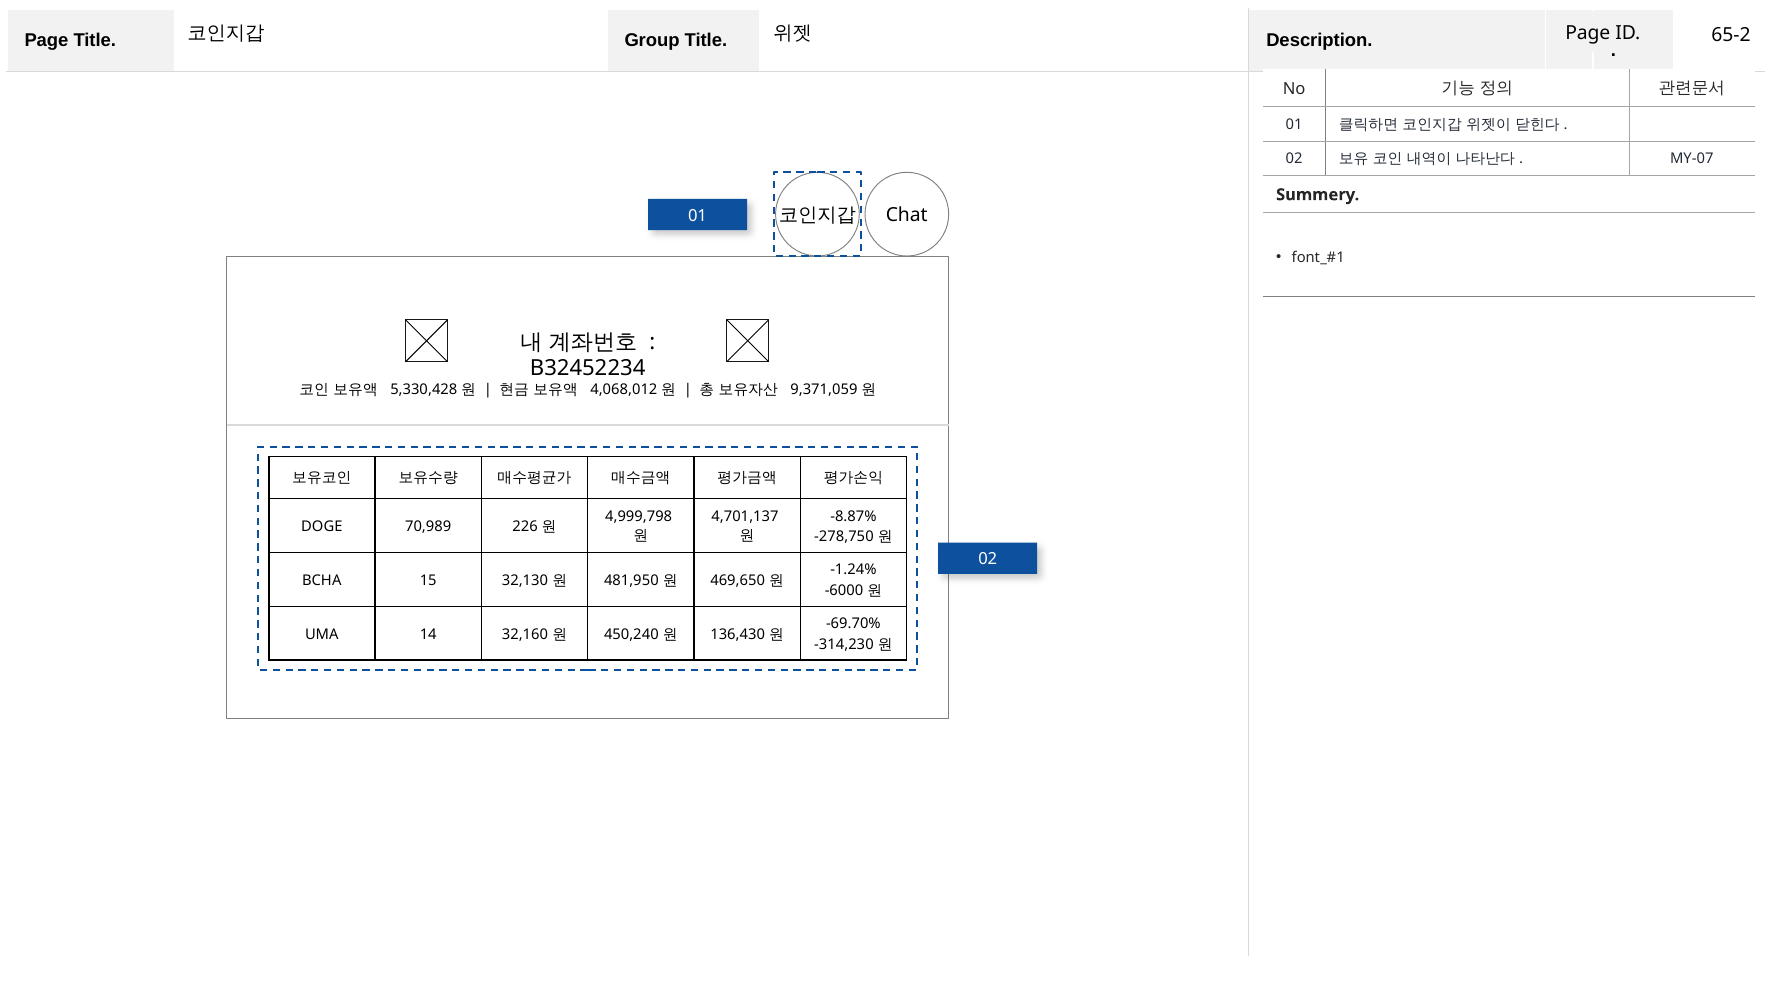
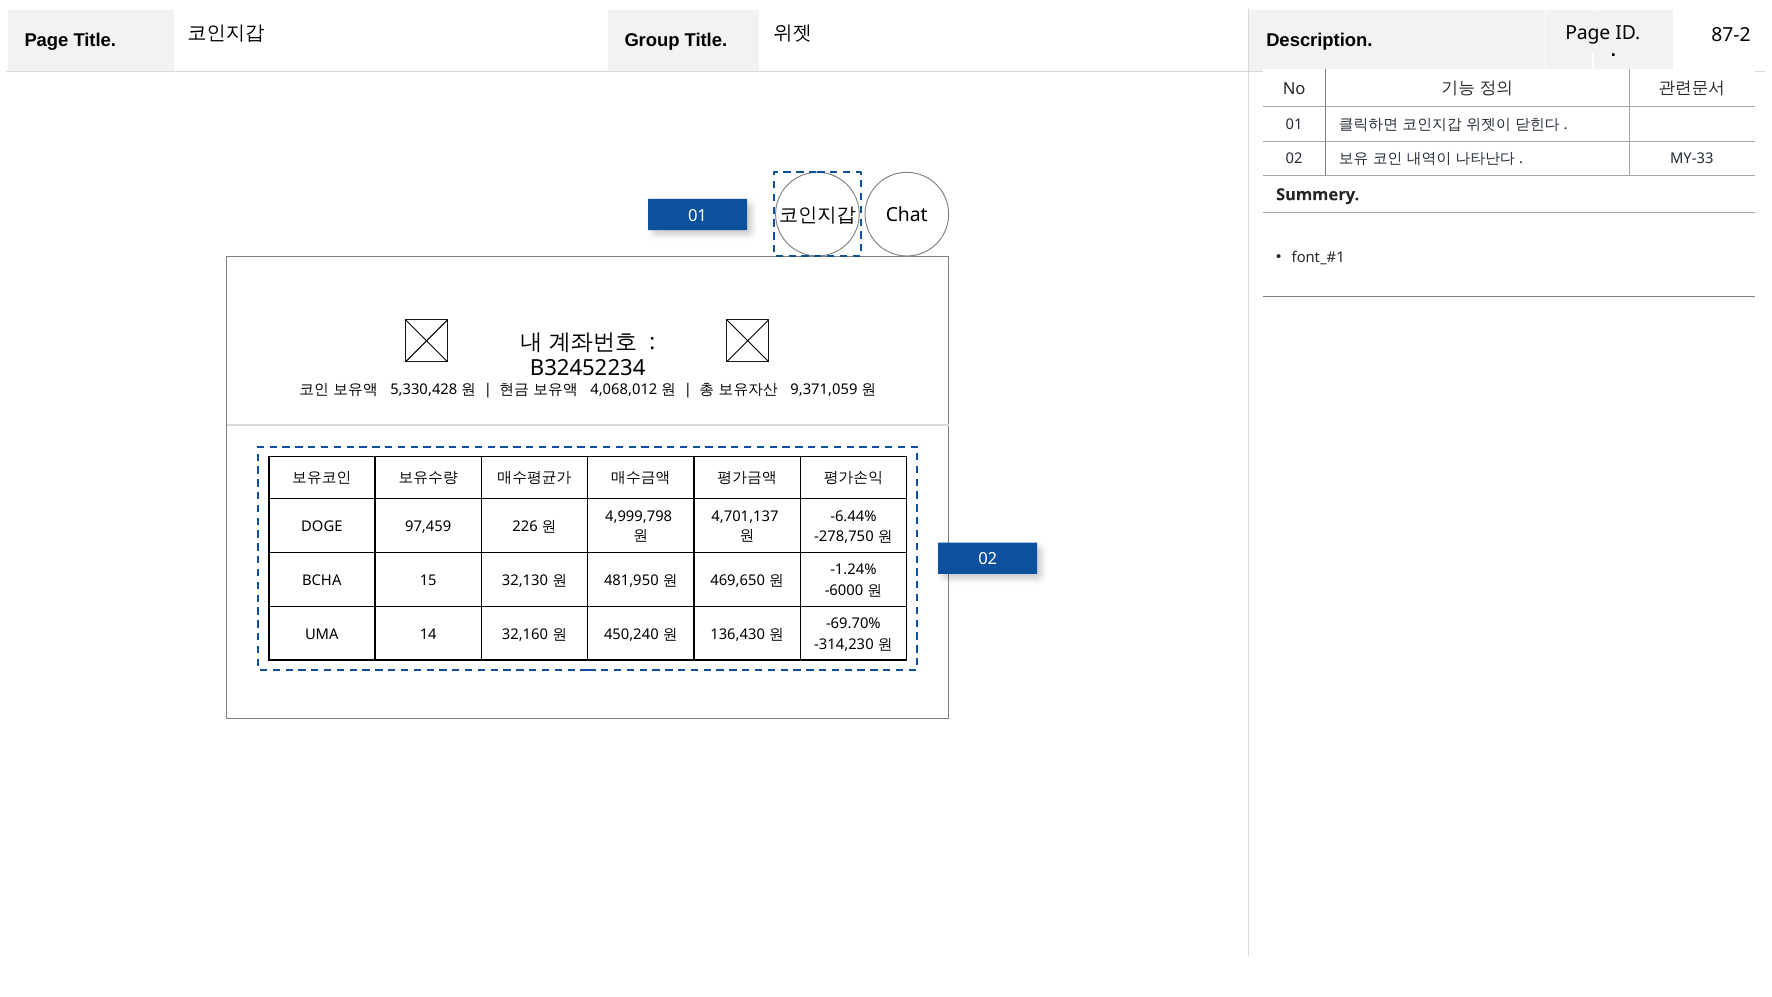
65-2: 65-2 -> 87-2
MY-07: MY-07 -> MY-33
-8.87%: -8.87% -> -6.44%
70,989: 70,989 -> 97,459
